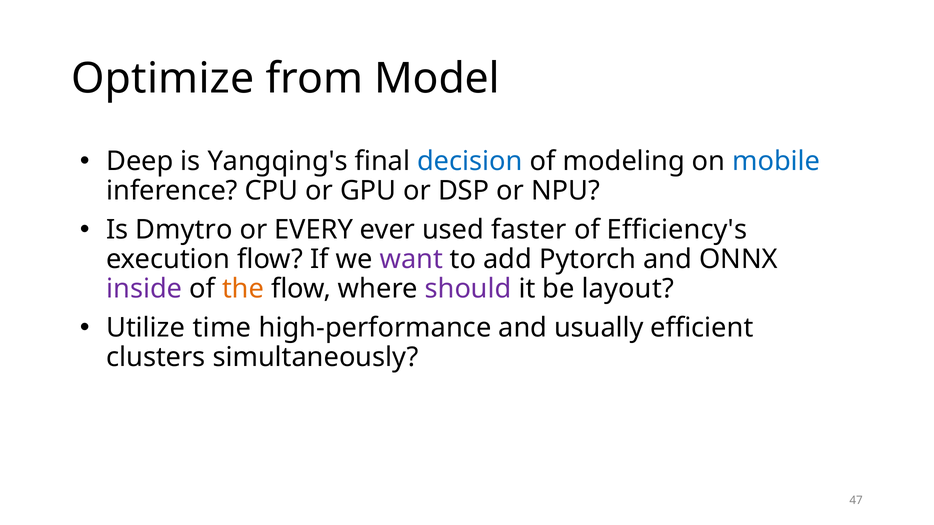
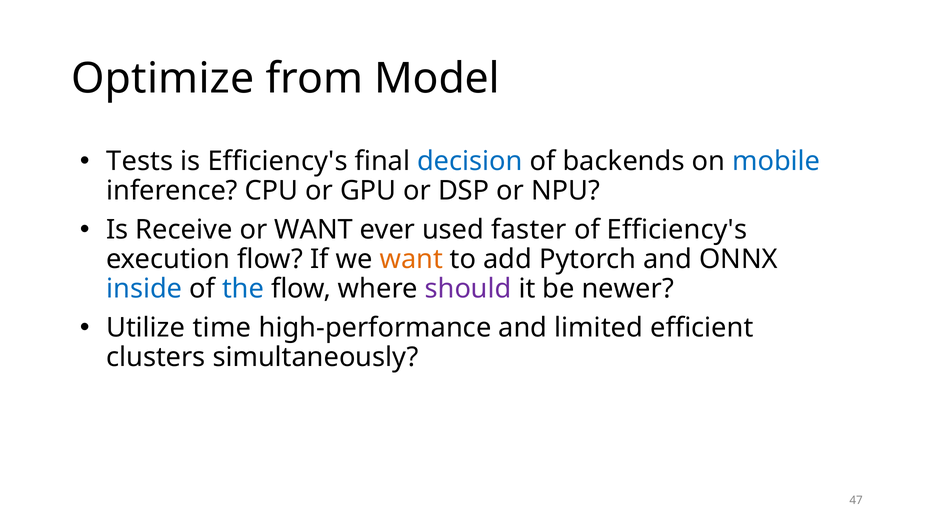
Deep: Deep -> Tests
is Yangqing's: Yangqing's -> Efficiency's
modeling: modeling -> backends
Dmytro: Dmytro -> Receive
or EVERY: EVERY -> WANT
want at (411, 260) colour: purple -> orange
inside colour: purple -> blue
the colour: orange -> blue
layout: layout -> newer
usually: usually -> limited
